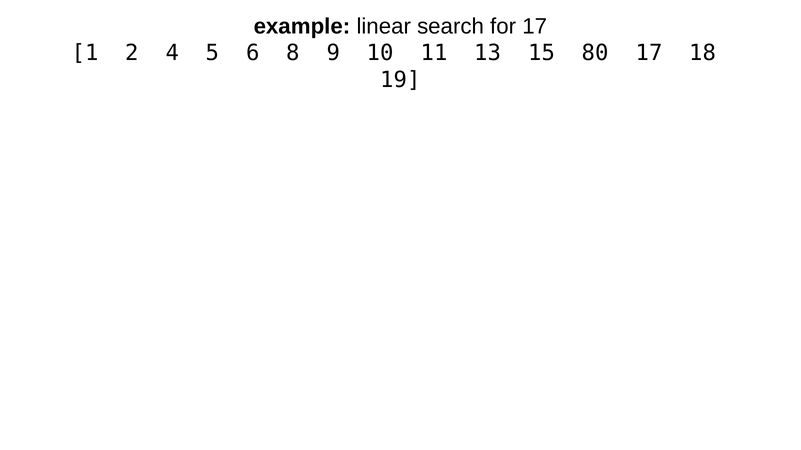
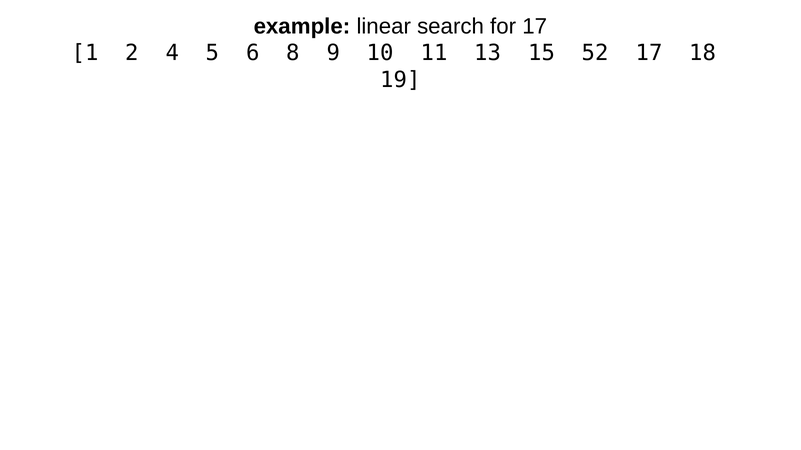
80: 80 -> 52
